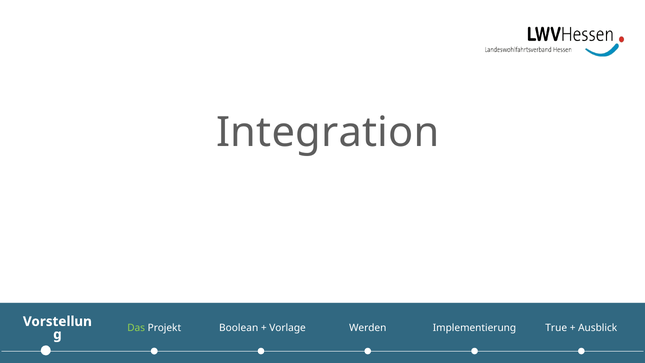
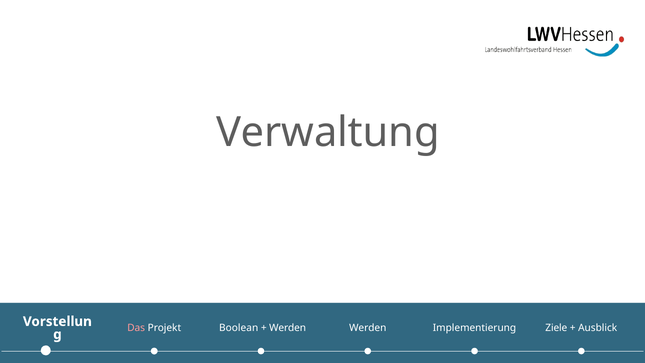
Integration: Integration -> Verwaltung
Das colour: light green -> pink
Vorlage at (288, 328): Vorlage -> Werden
True: True -> Ziele
